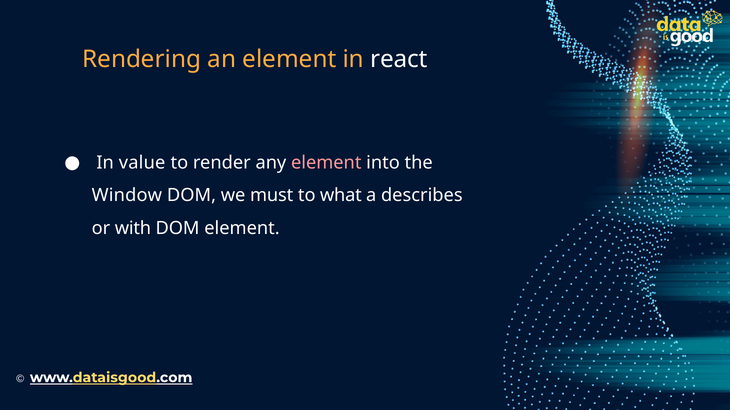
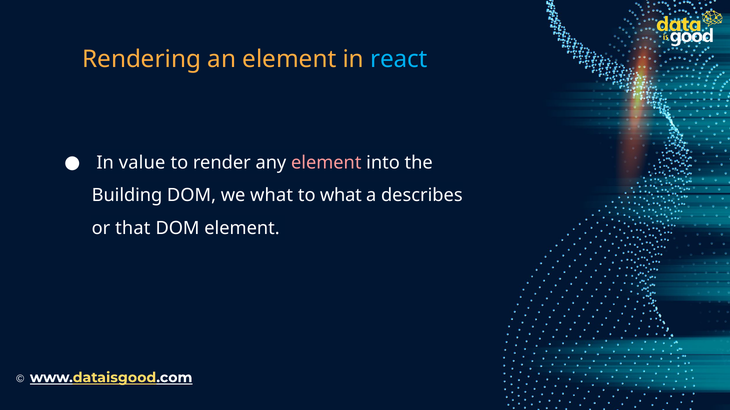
react colour: white -> light blue
Window: Window -> Building
we must: must -> what
with: with -> that
